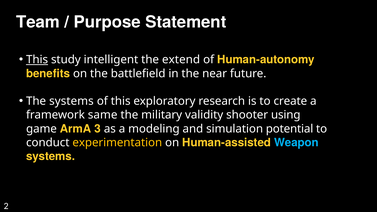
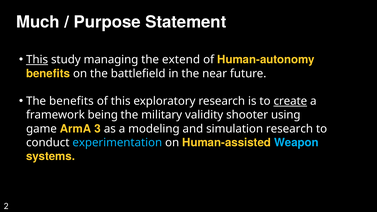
Team: Team -> Much
intelligent: intelligent -> managing
The systems: systems -> benefits
create underline: none -> present
same: same -> being
simulation potential: potential -> research
experimentation colour: yellow -> light blue
